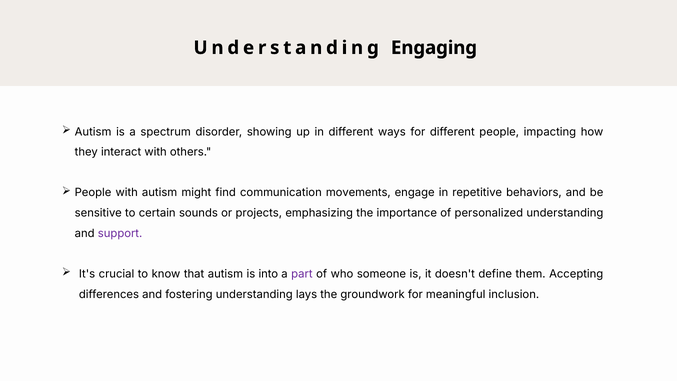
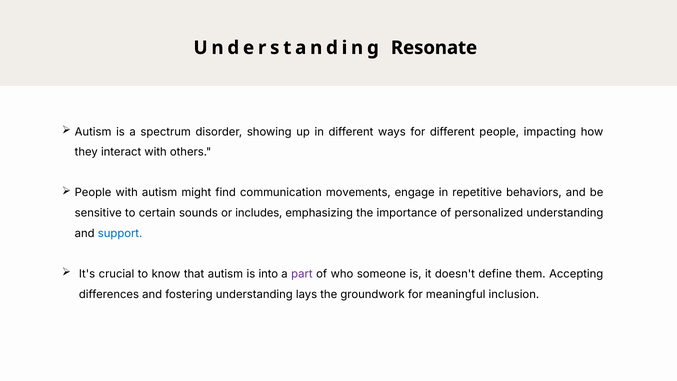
Engaging: Engaging -> Resonate
projects: projects -> includes
support colour: purple -> blue
